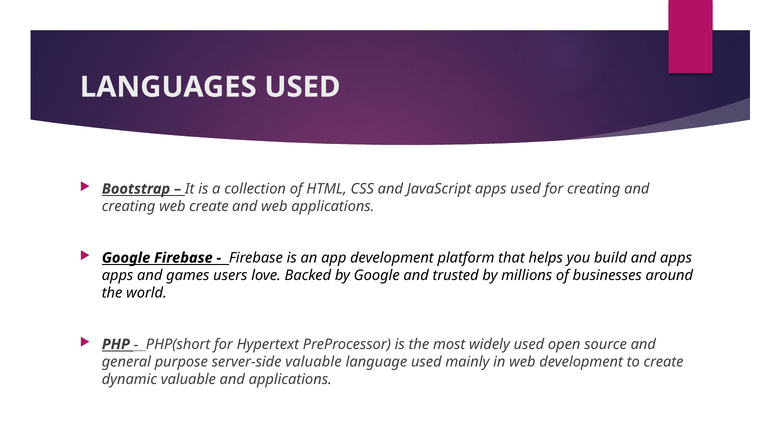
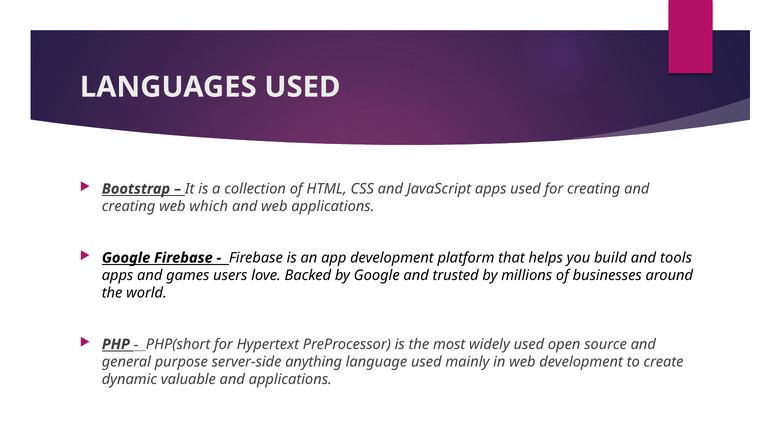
web create: create -> which
and apps: apps -> tools
server-side valuable: valuable -> anything
